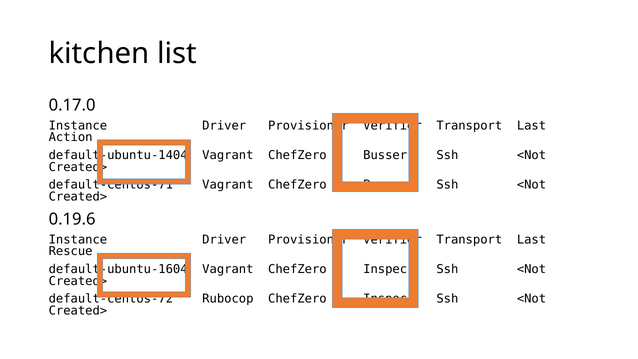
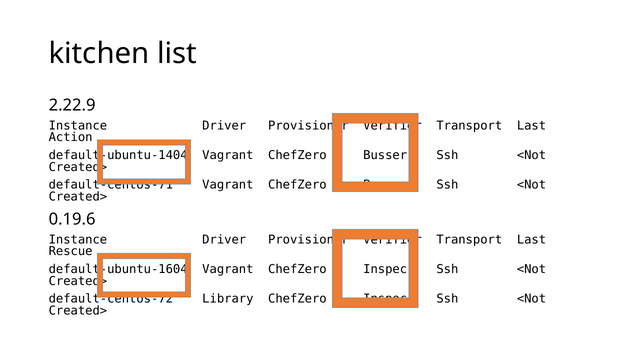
0.17.0: 0.17.0 -> 2.22.9
Rubocop: Rubocop -> Library
